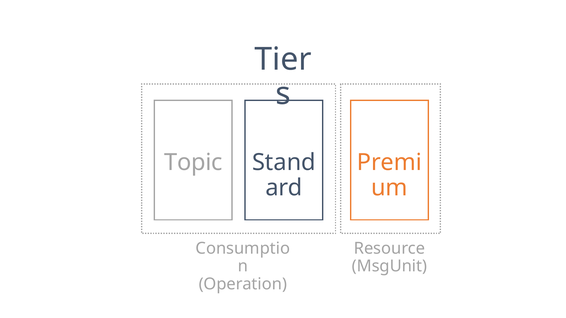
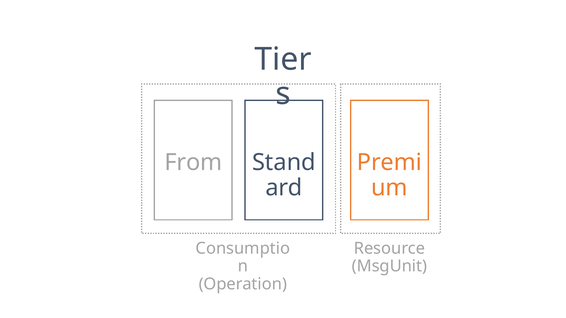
Topic: Topic -> From
